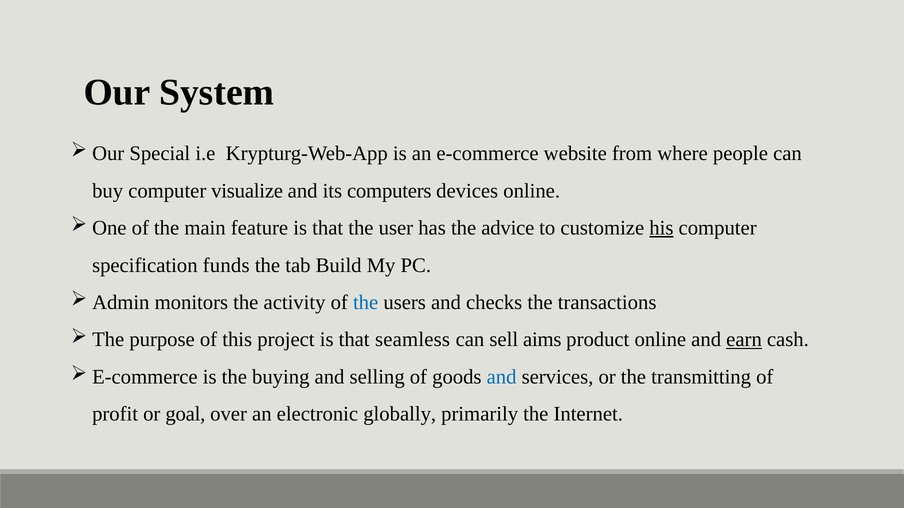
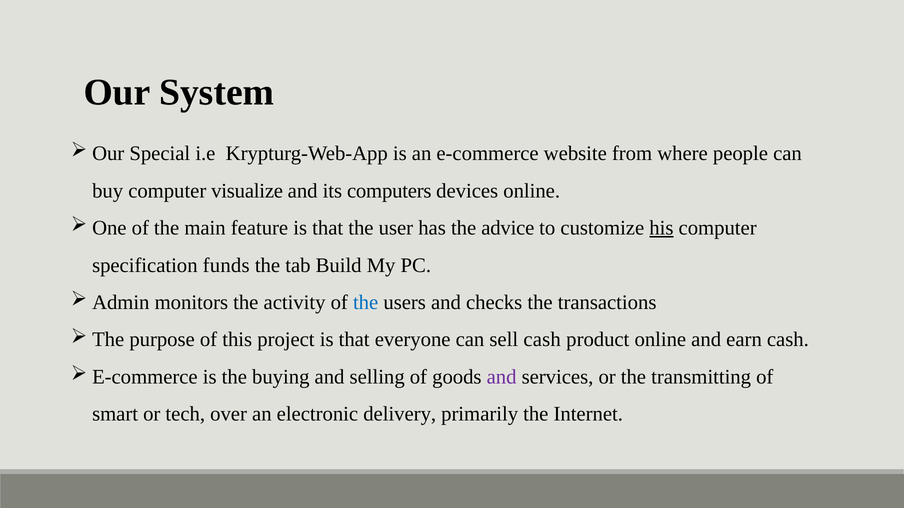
seamless: seamless -> everyone
sell aims: aims -> cash
earn underline: present -> none
and at (502, 377) colour: blue -> purple
profit: profit -> smart
goal: goal -> tech
globally: globally -> delivery
